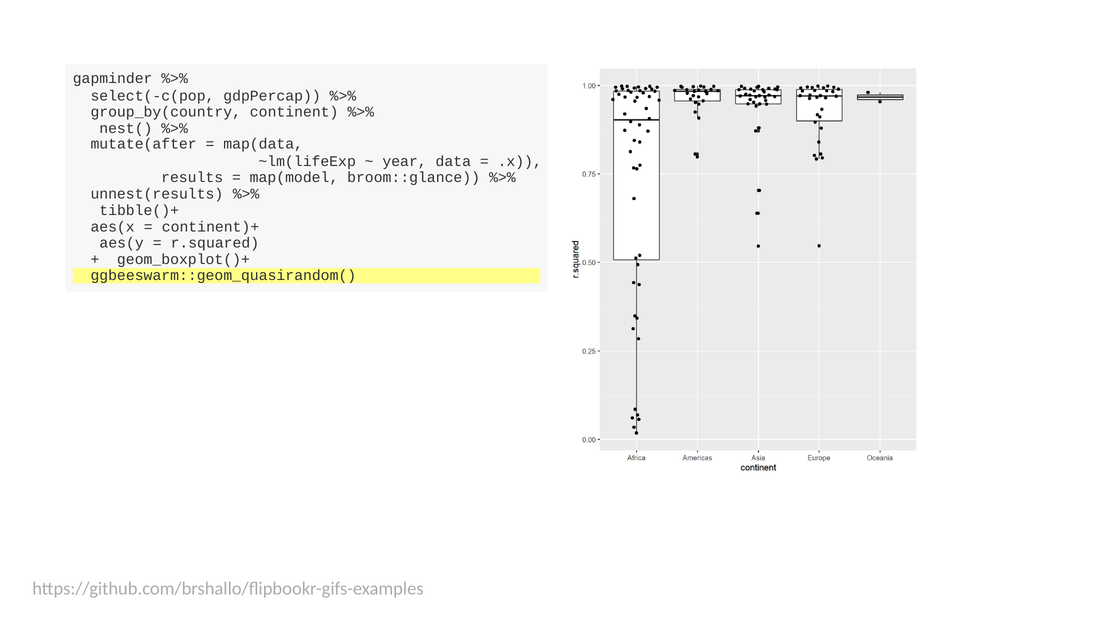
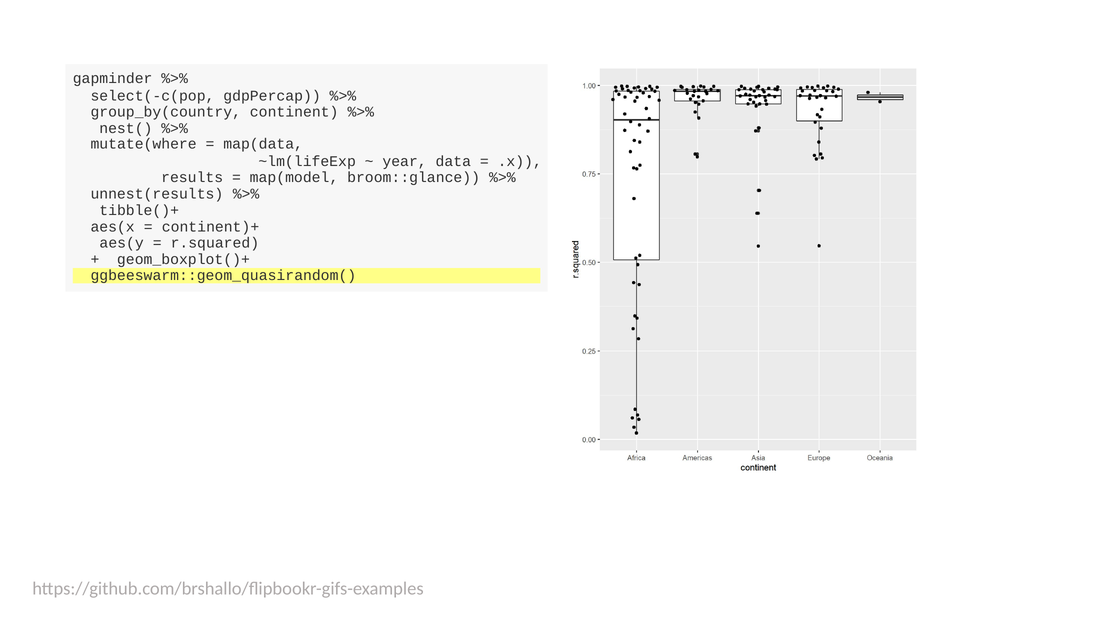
mutate(after: mutate(after -> mutate(where
